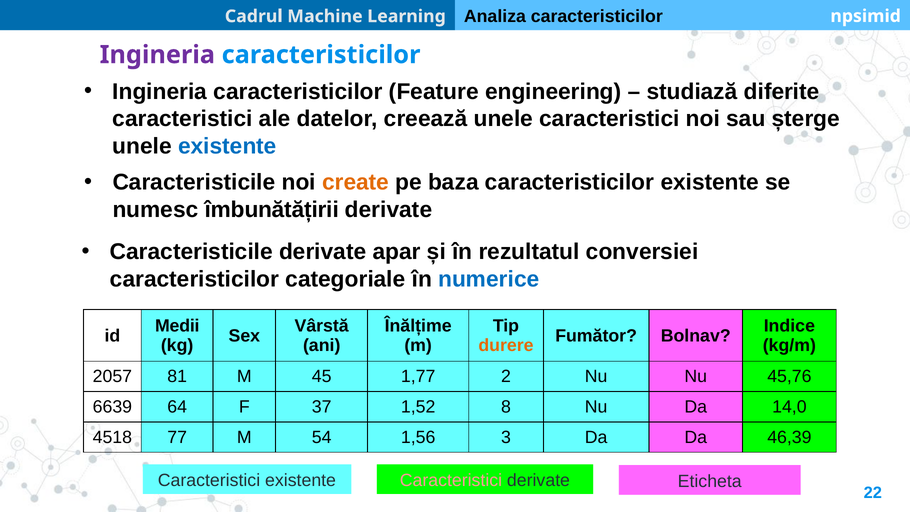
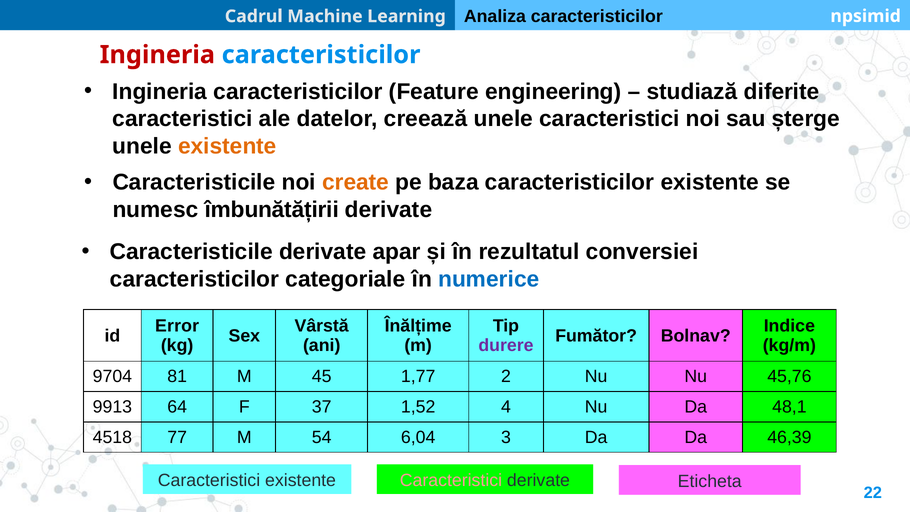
Ingineria at (157, 55) colour: purple -> red
existente at (227, 146) colour: blue -> orange
Medii: Medii -> Error
durere colour: orange -> purple
2057: 2057 -> 9704
6639: 6639 -> 9913
8: 8 -> 4
14,0: 14,0 -> 48,1
1,56: 1,56 -> 6,04
